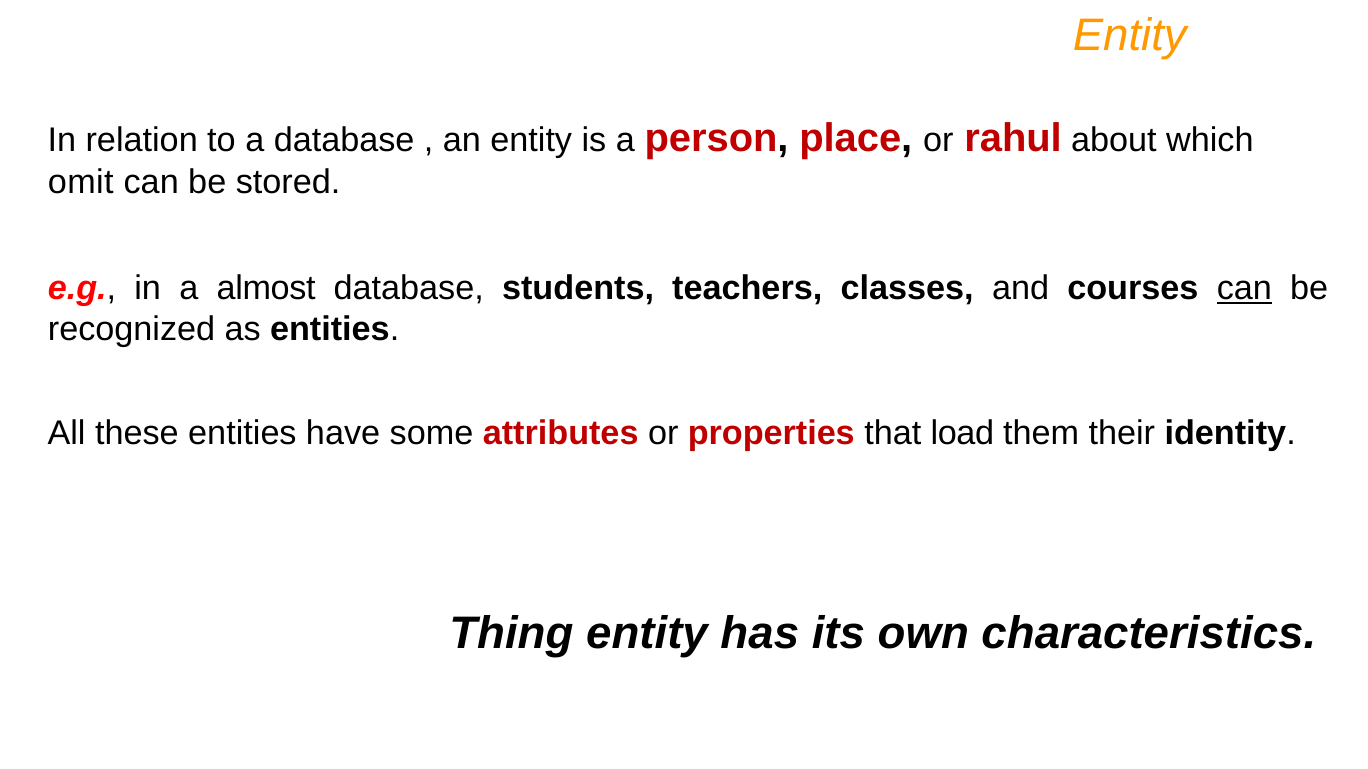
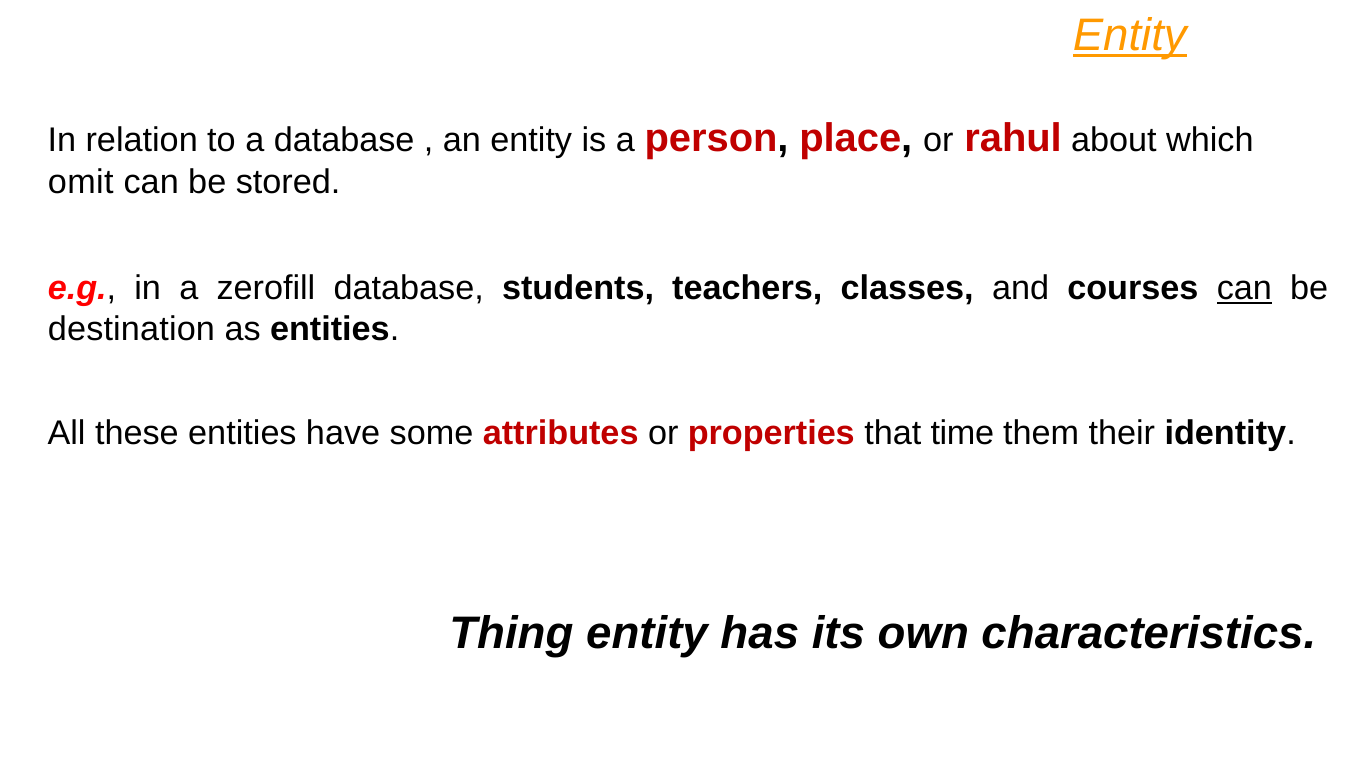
Entity at (1130, 36) underline: none -> present
almost: almost -> zerofill
recognized: recognized -> destination
load: load -> time
